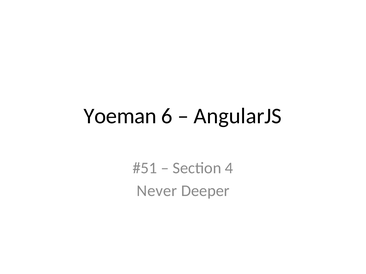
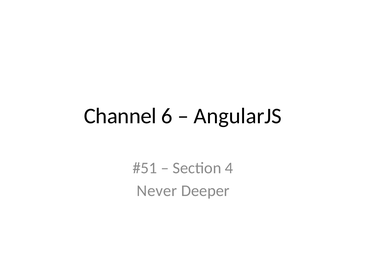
Yoeman: Yoeman -> Channel
